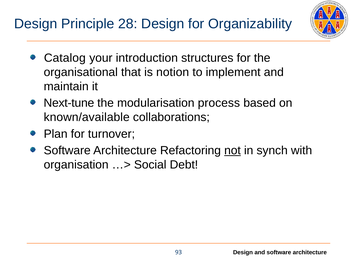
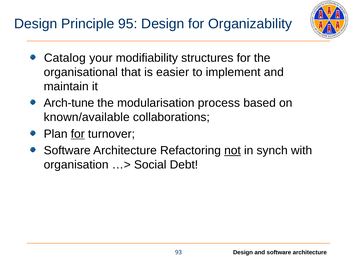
28: 28 -> 95
introduction: introduction -> modifiability
notion: notion -> easier
Next-tune: Next-tune -> Arch-tune
for at (78, 134) underline: none -> present
